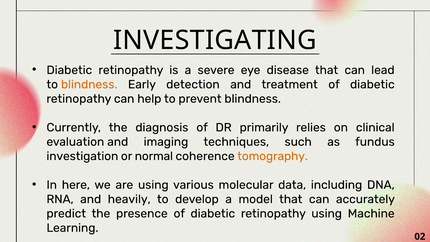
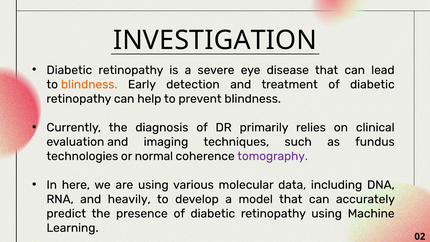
INVESTIGATING: INVESTIGATING -> INVESTIGATION
investigation: investigation -> technologies
tomography colour: orange -> purple
